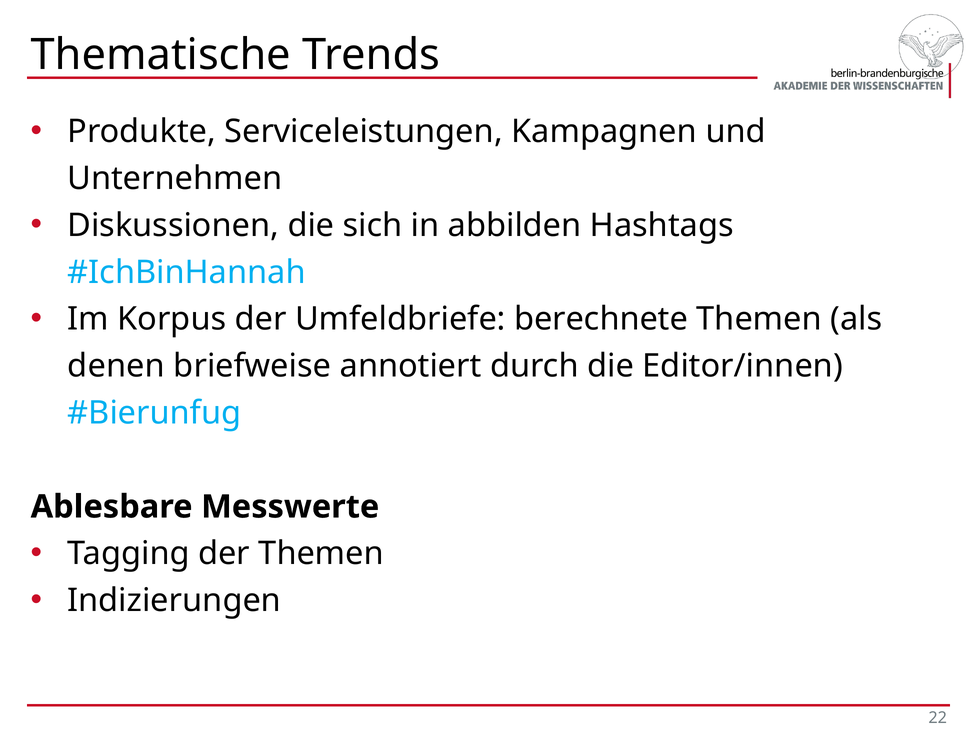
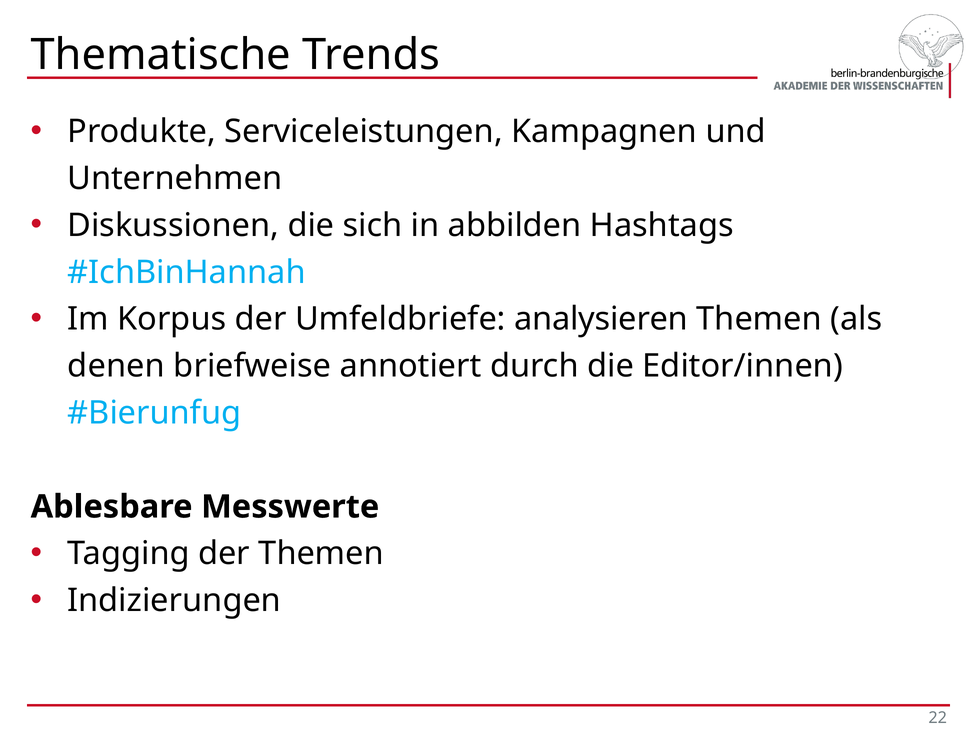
berechnete: berechnete -> analysieren
